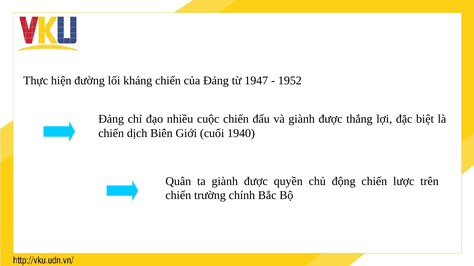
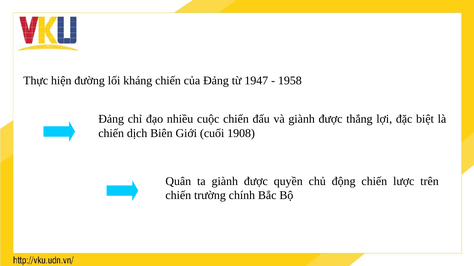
1952: 1952 -> 1958
1940: 1940 -> 1908
